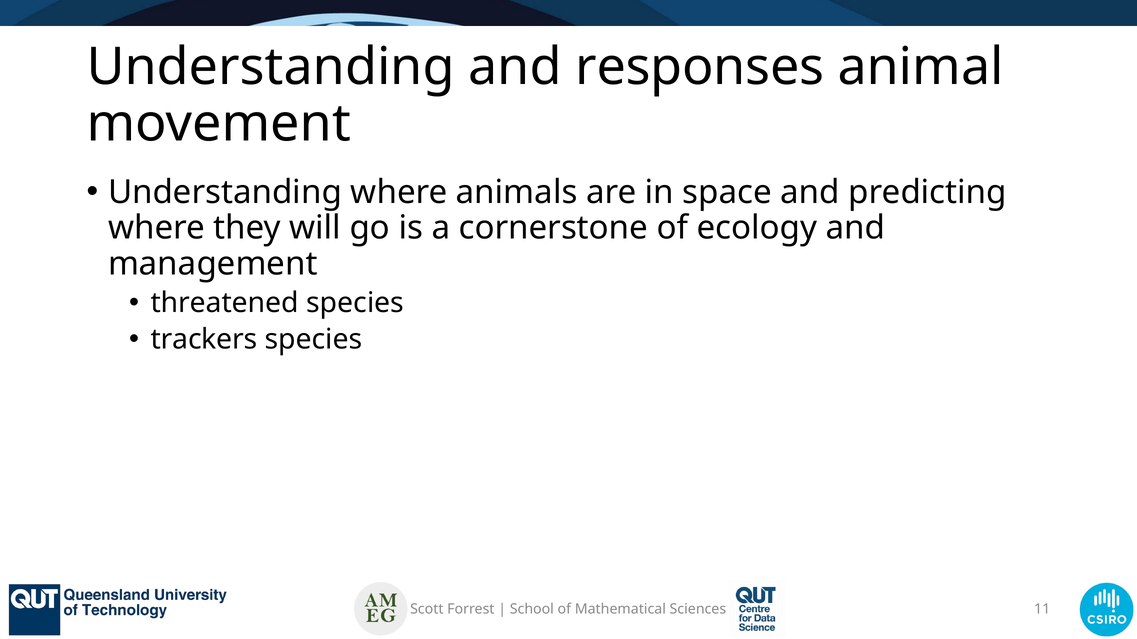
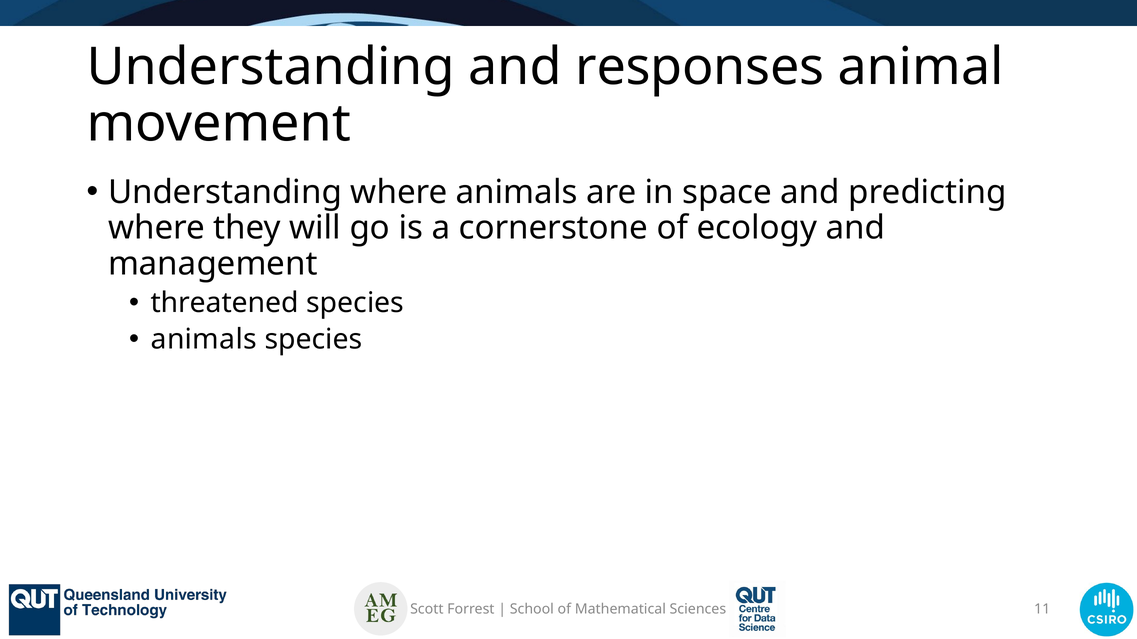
trackers at (204, 340): trackers -> animals
